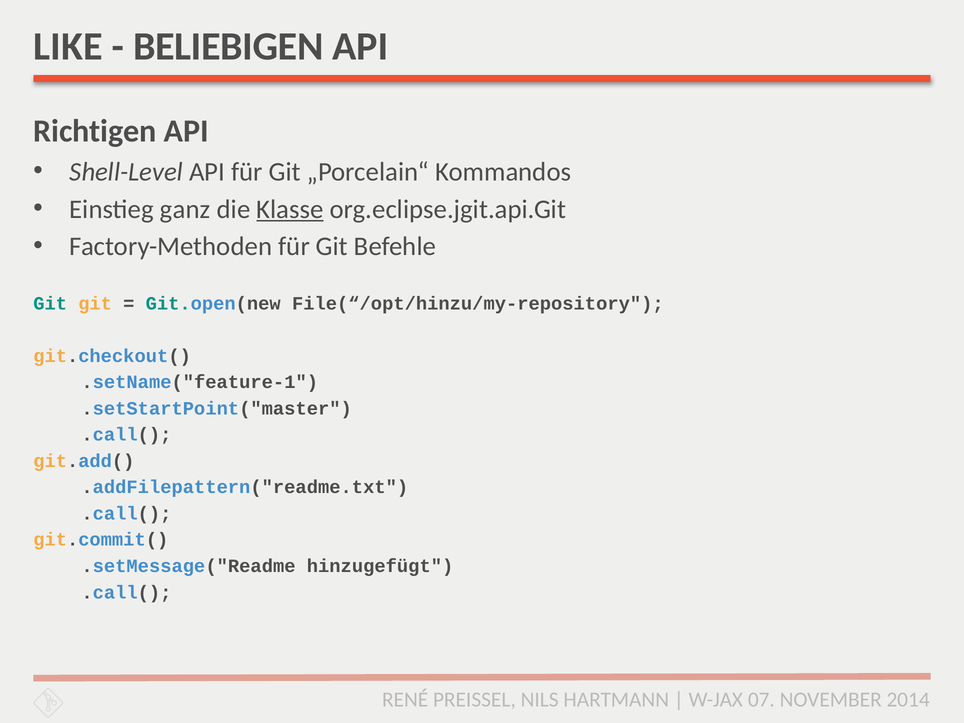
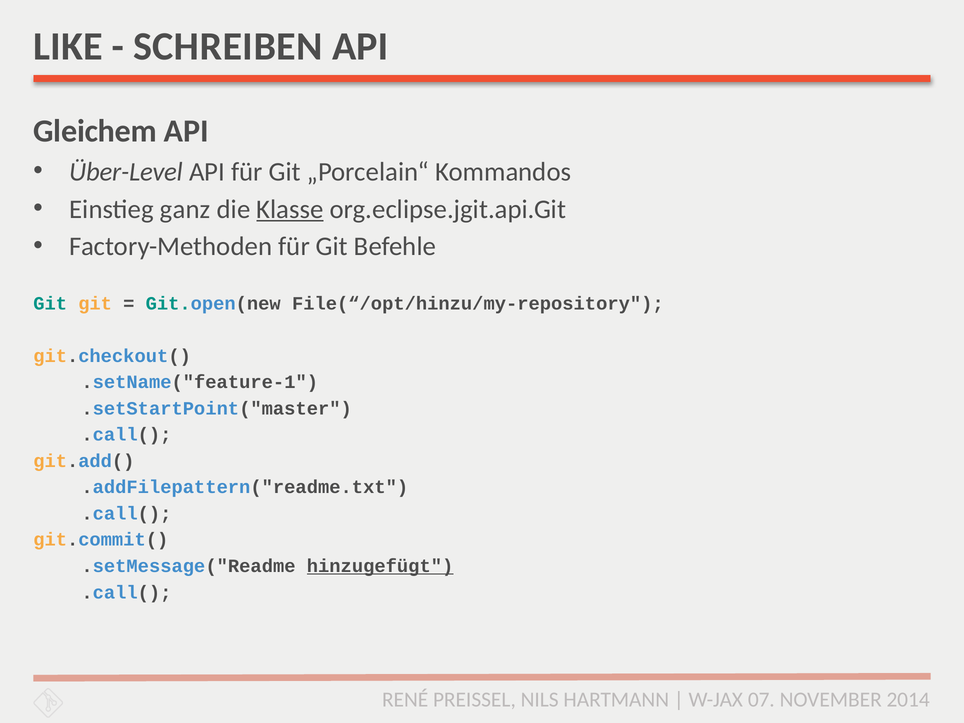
BELIEBIGEN: BELIEBIGEN -> SCHREIBEN
Richtigen: Richtigen -> Gleichem
Shell-Level: Shell-Level -> Über-Level
hinzugefügt underline: none -> present
